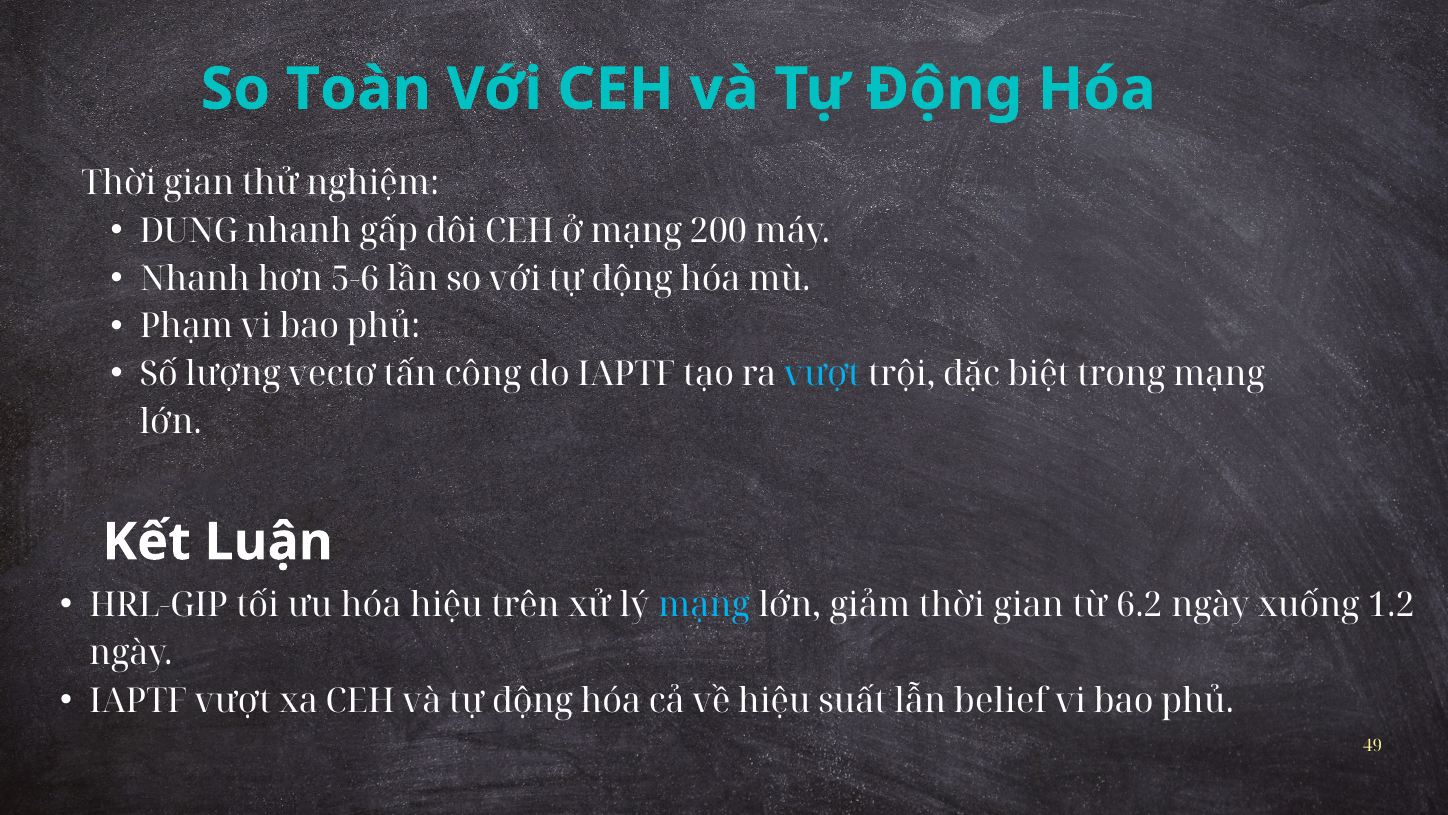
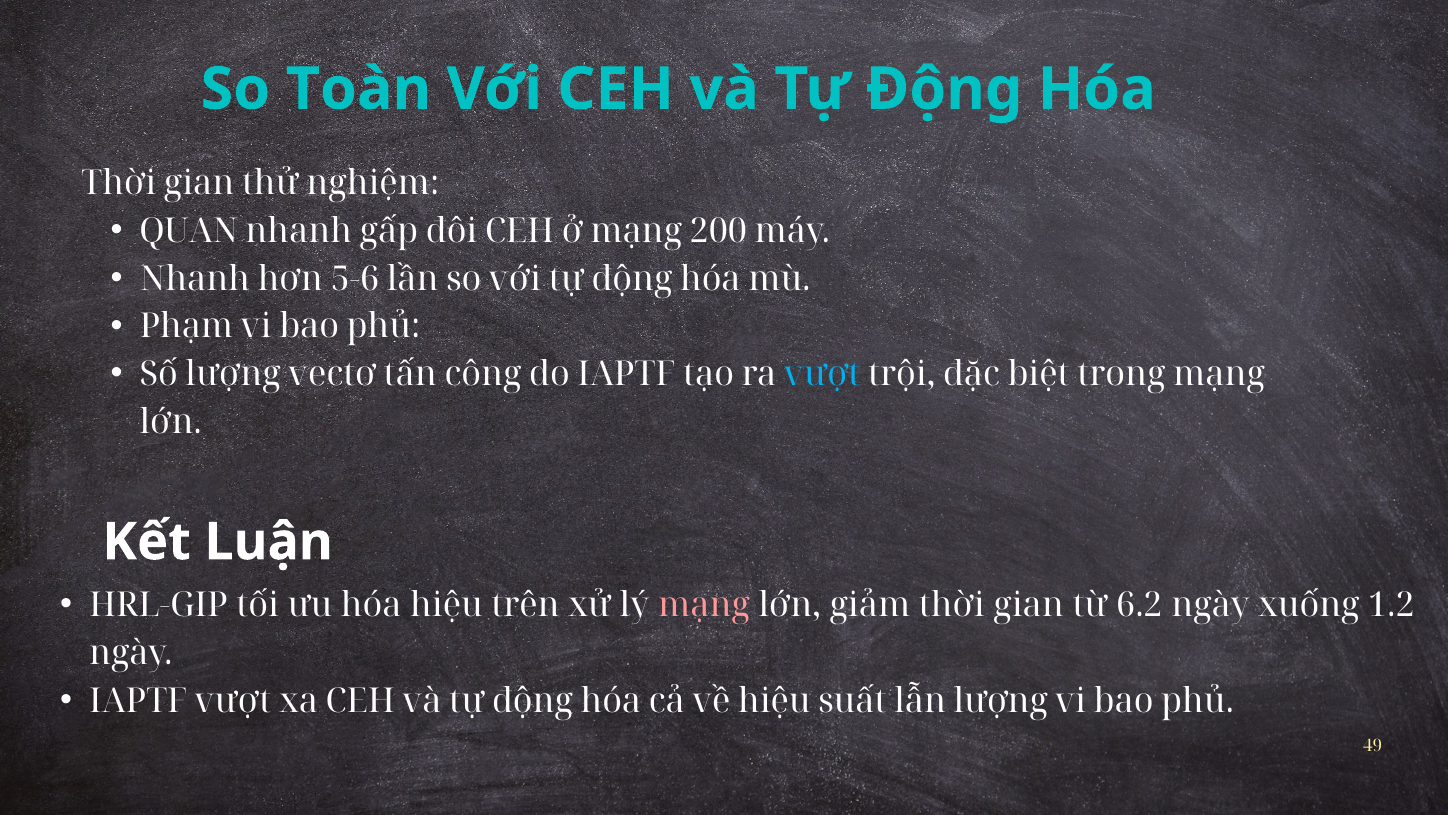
DUNG: DUNG -> QUAN
mạng at (704, 605) colour: light blue -> pink
lẫn belief: belief -> lượng
